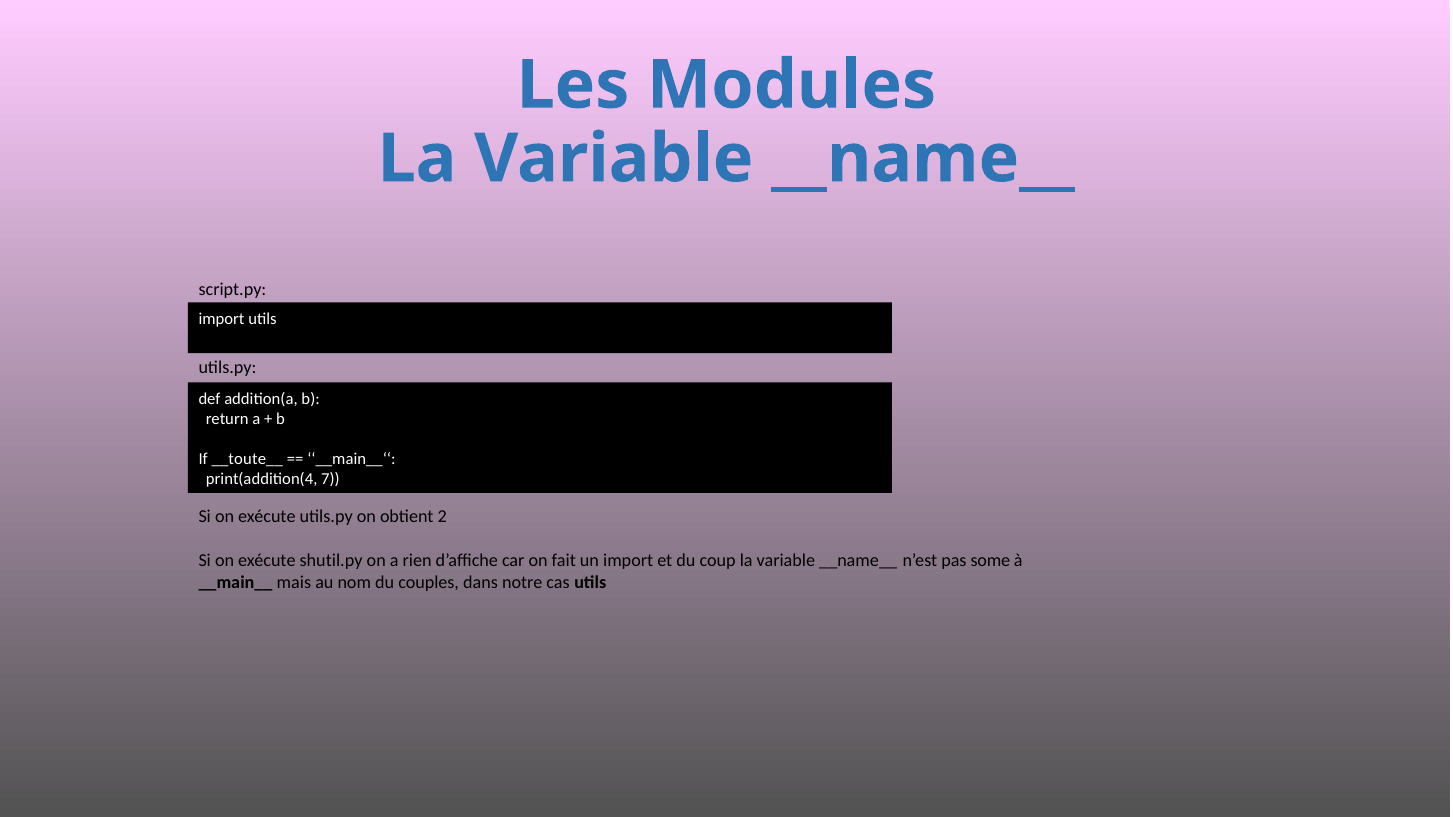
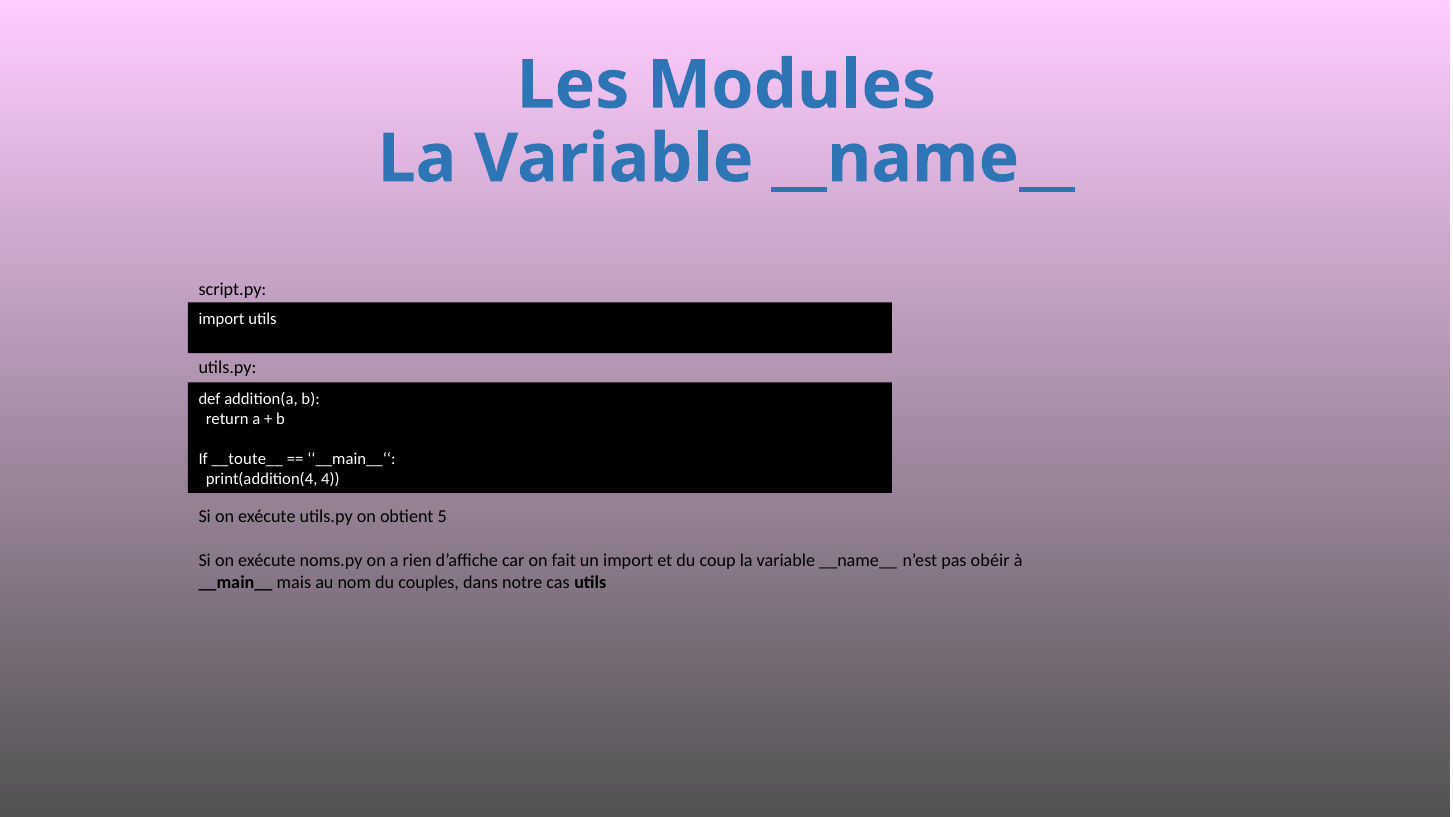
7: 7 -> 4
2: 2 -> 5
shutil.py: shutil.py -> noms.py
some: some -> obéir
